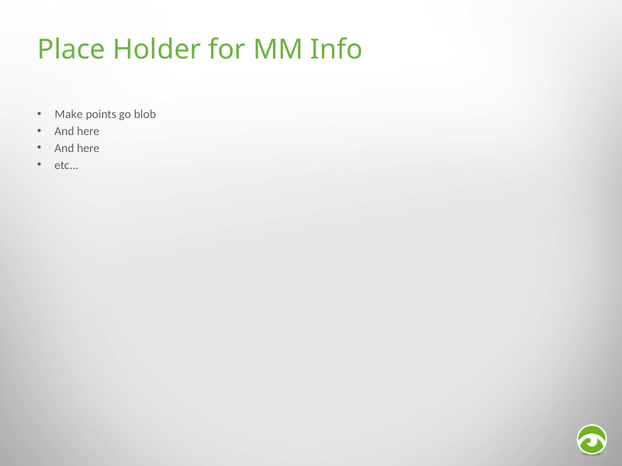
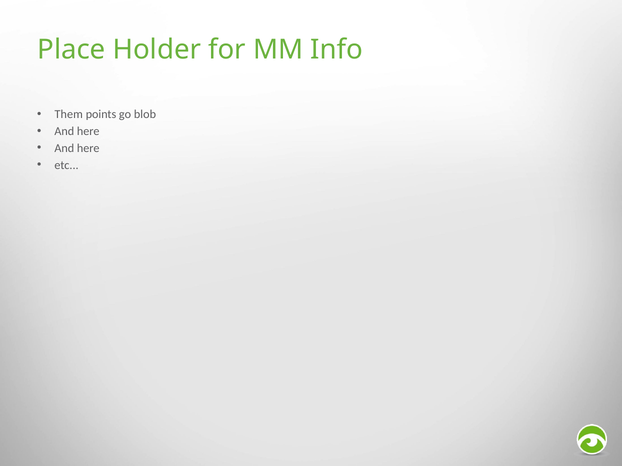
Make: Make -> Them
